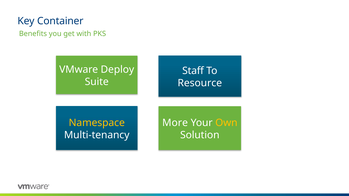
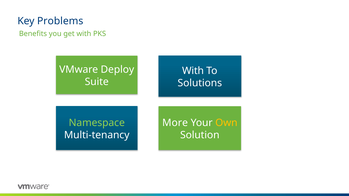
Container: Container -> Problems
Staff at (193, 71): Staff -> With
Resource: Resource -> Solutions
Namespace colour: yellow -> light green
